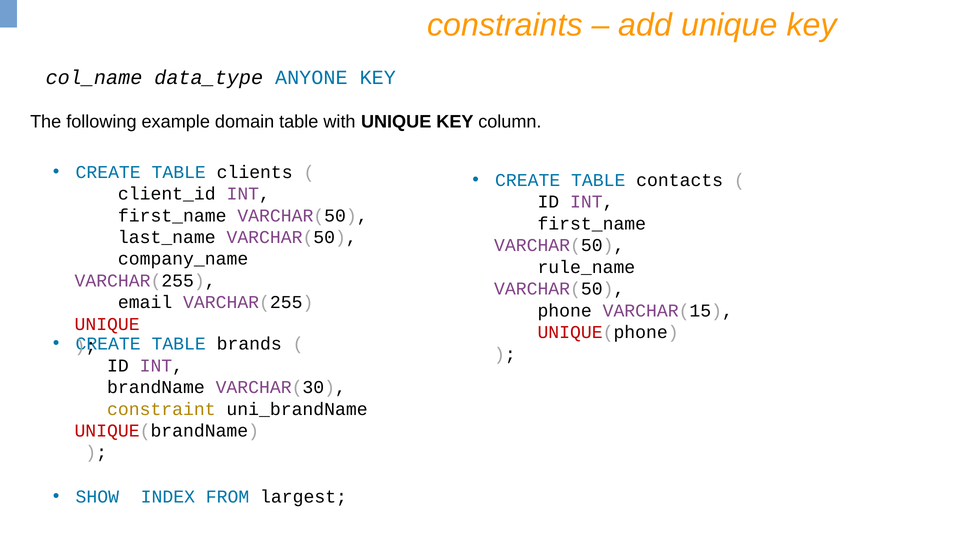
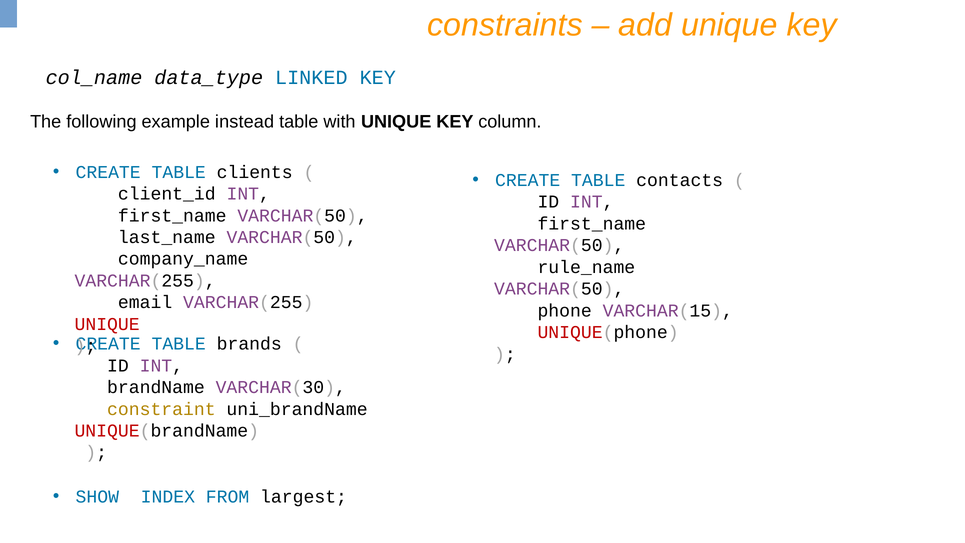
ANYONE: ANYONE -> LINKED
domain: domain -> instead
